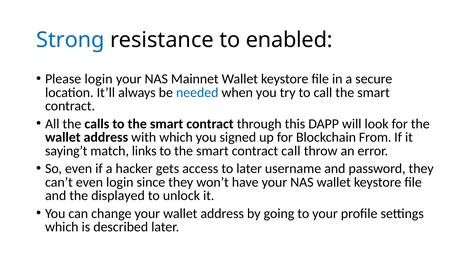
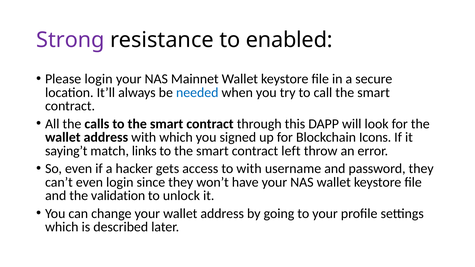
Strong colour: blue -> purple
From: From -> Icons
contract call: call -> left
to later: later -> with
displayed: displayed -> validation
